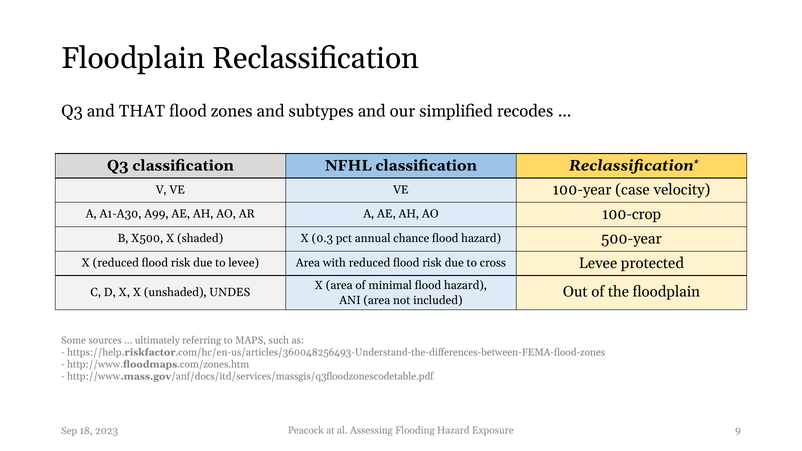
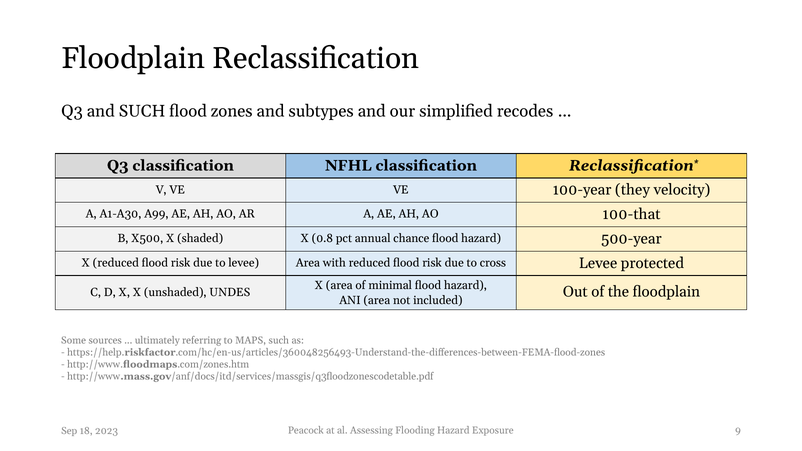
and THAT: THAT -> SUCH
case: case -> they
100-crop: 100-crop -> 100-that
0.3: 0.3 -> 0.8
